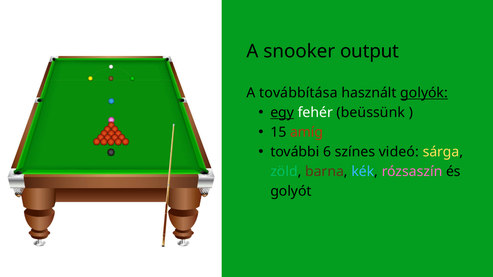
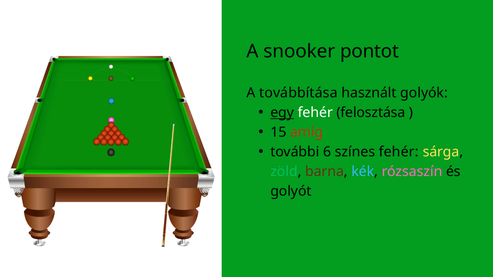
output: output -> pontot
golyók underline: present -> none
beüssünk: beüssünk -> felosztása
színes videó: videó -> fehér
